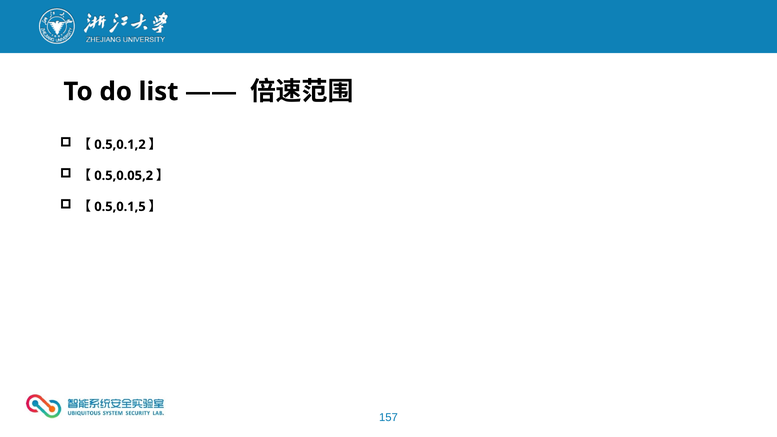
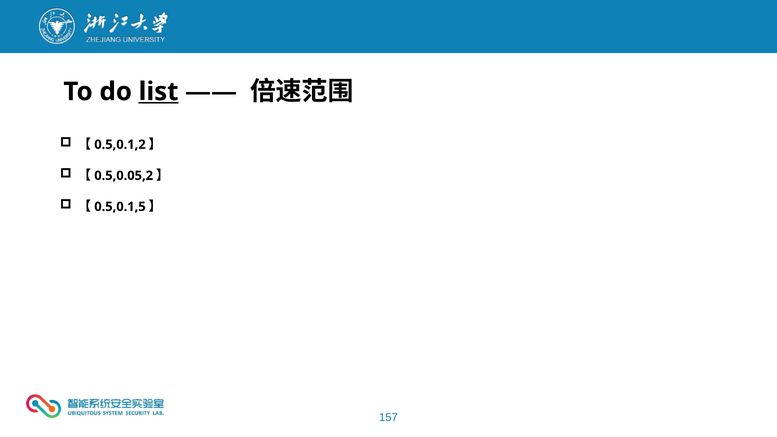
list underline: none -> present
